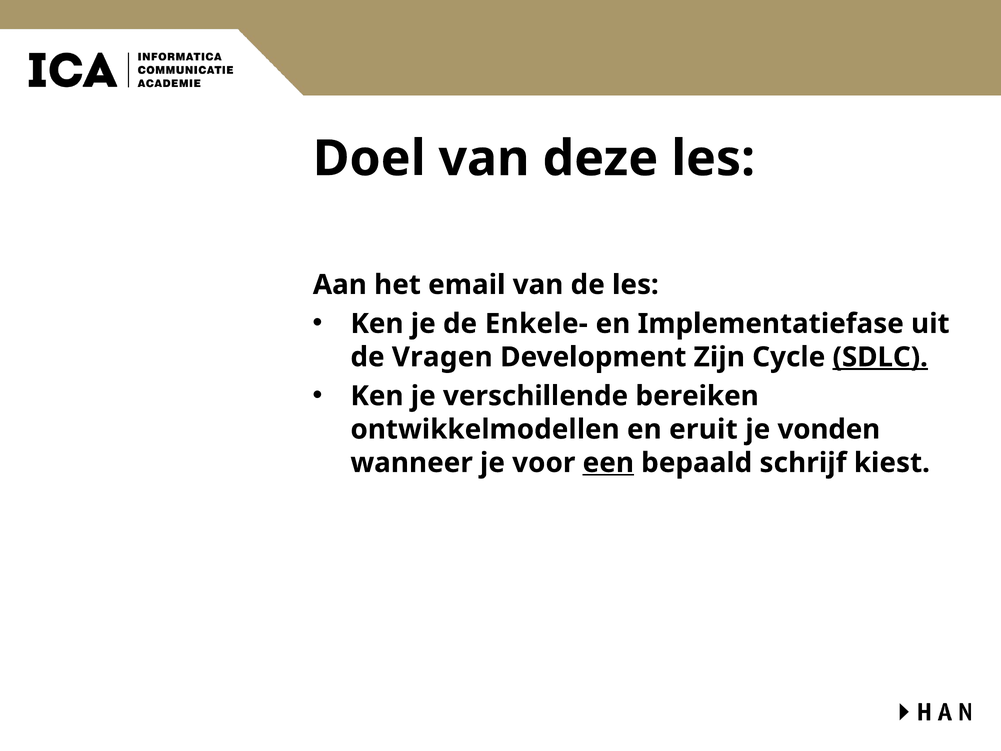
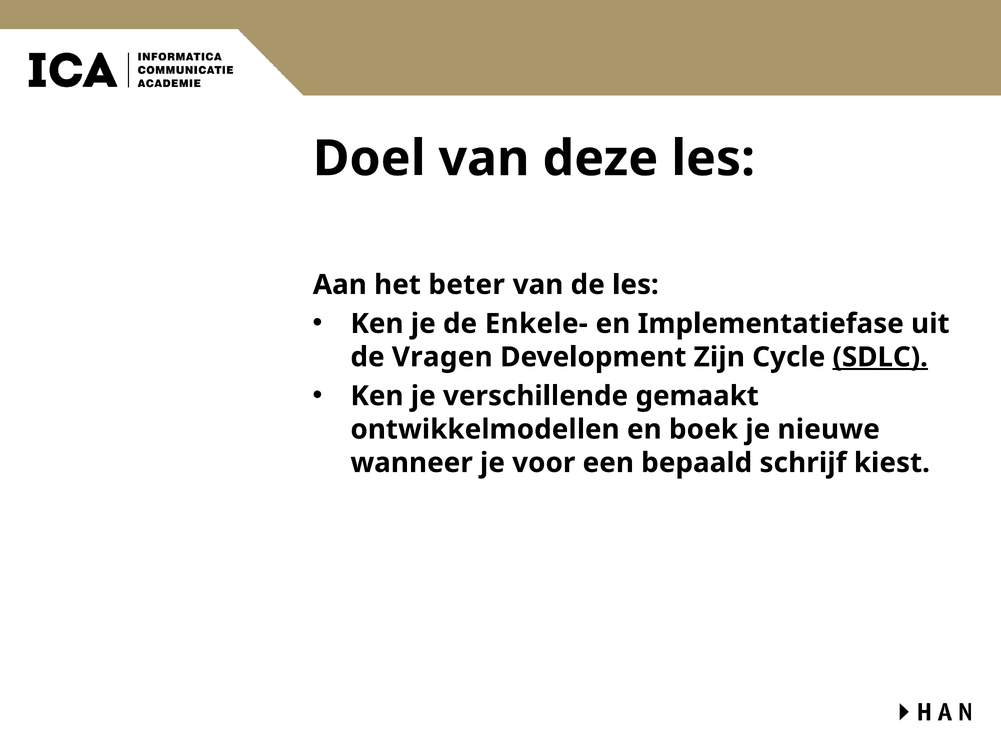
email: email -> beter
bereiken: bereiken -> gemaakt
eruit: eruit -> boek
vonden: vonden -> nieuwe
een underline: present -> none
